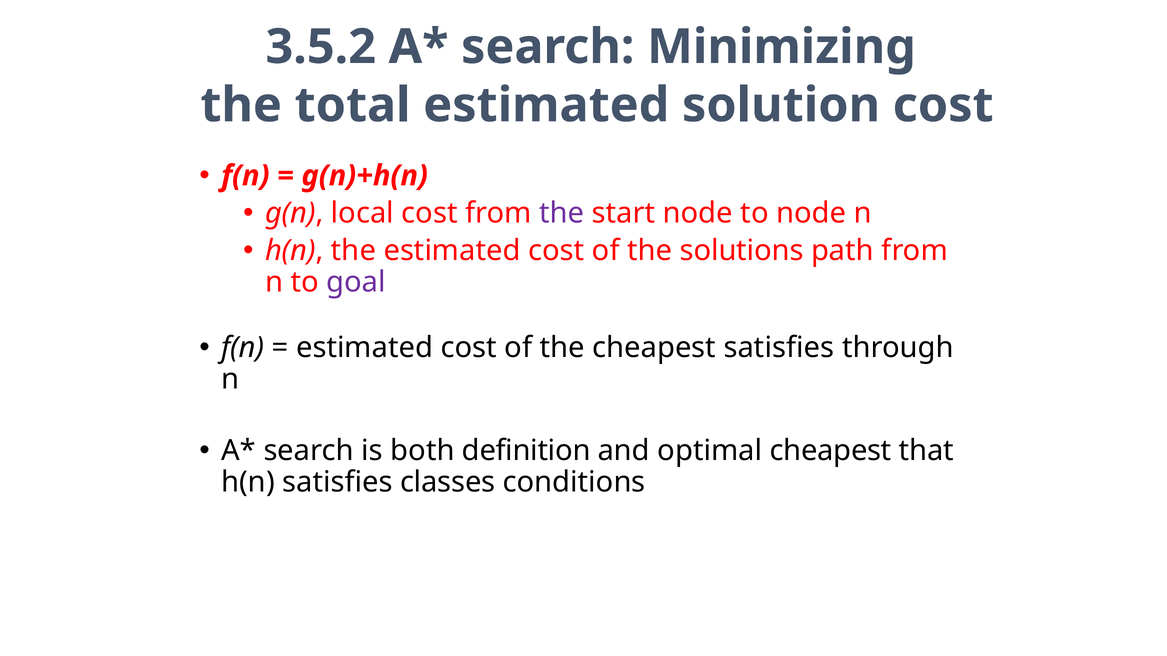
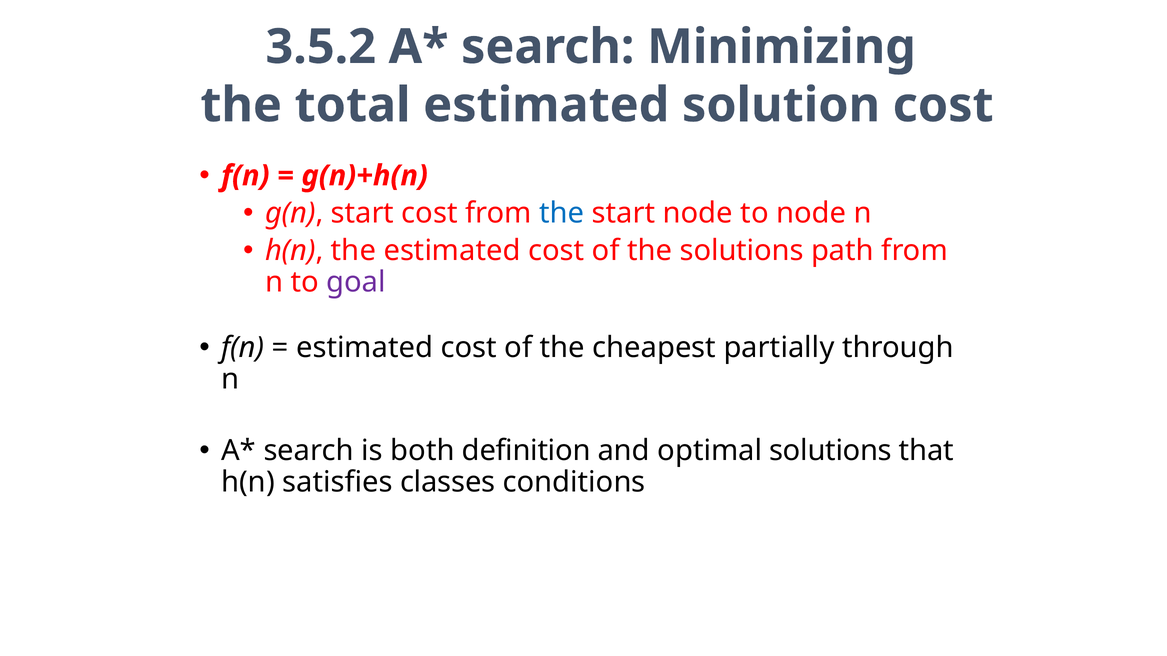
g(n local: local -> start
the at (562, 213) colour: purple -> blue
cheapest satisfies: satisfies -> partially
optimal cheapest: cheapest -> solutions
